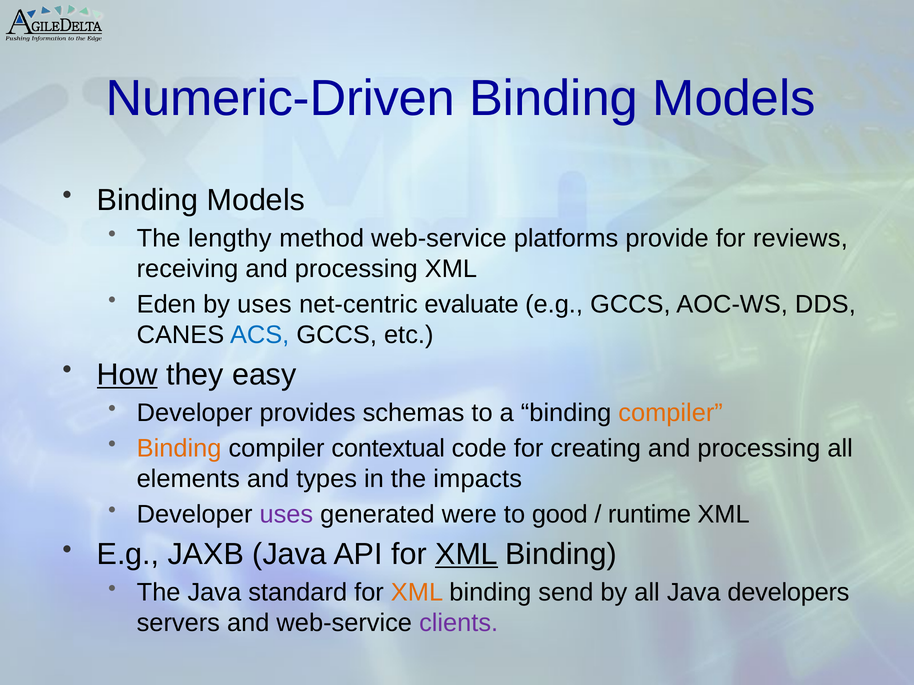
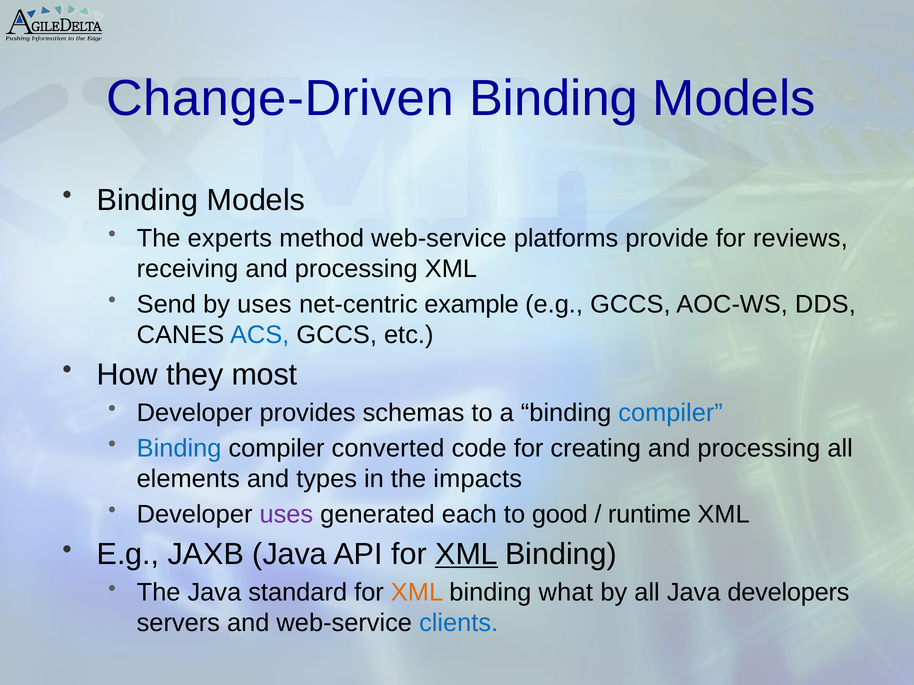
Numeric-Driven: Numeric-Driven -> Change-Driven
lengthy: lengthy -> experts
Eden: Eden -> Send
evaluate: evaluate -> example
How underline: present -> none
easy: easy -> most
compiler at (671, 413) colour: orange -> blue
Binding at (179, 449) colour: orange -> blue
contextual: contextual -> converted
were: were -> each
send: send -> what
clients colour: purple -> blue
